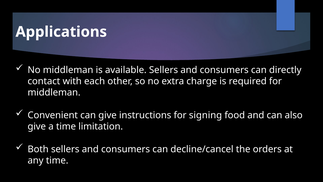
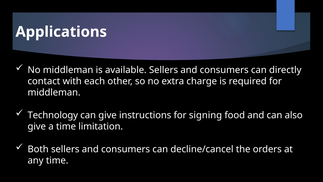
Convenient: Convenient -> Technology
